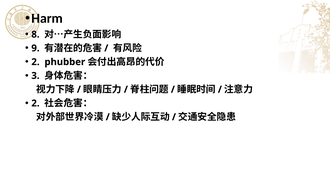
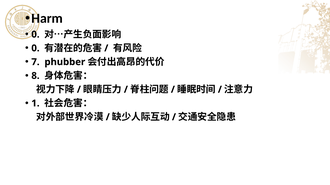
8 at (35, 35): 8 -> 0
9 at (35, 48): 9 -> 0
2 at (35, 62): 2 -> 7
3: 3 -> 8
2 at (35, 104): 2 -> 1
